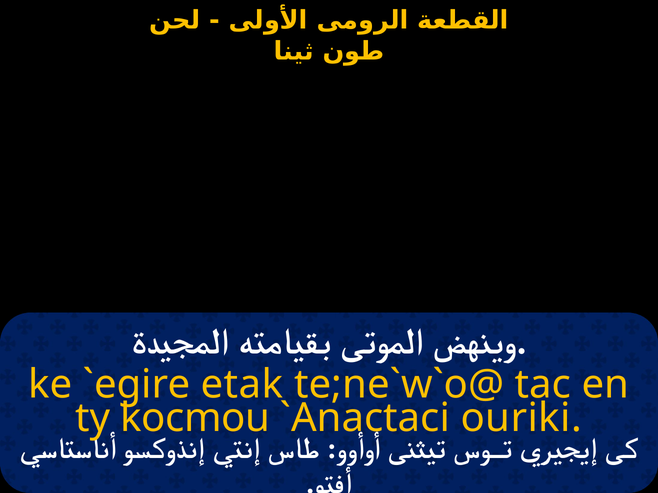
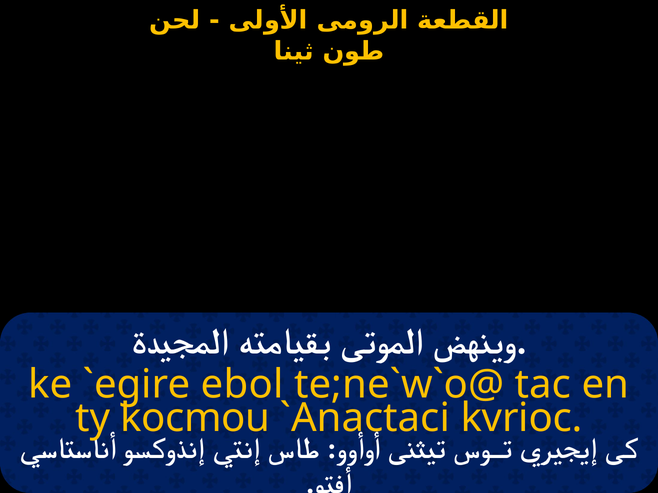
etak: etak -> ebol
ouriki: ouriki -> kvrioc
